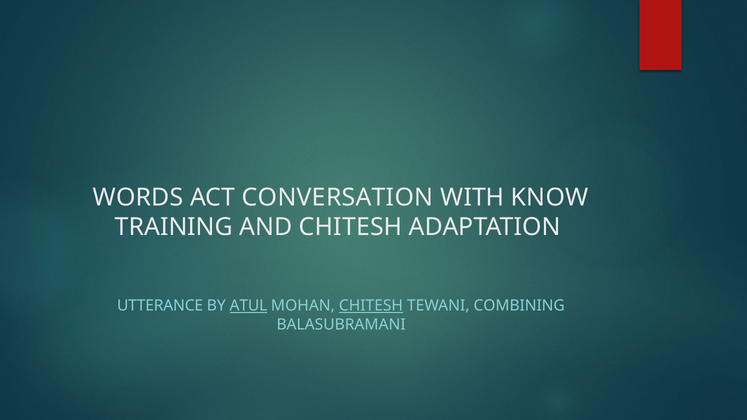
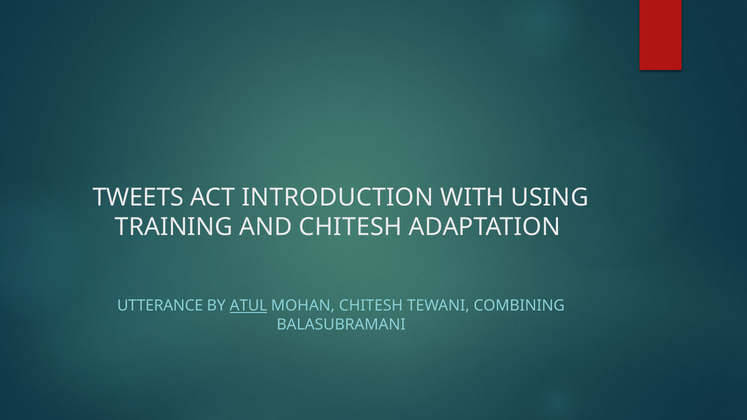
WORDS: WORDS -> TWEETS
CONVERSATION: CONVERSATION -> INTRODUCTION
KNOW: KNOW -> USING
CHITESH at (371, 306) underline: present -> none
